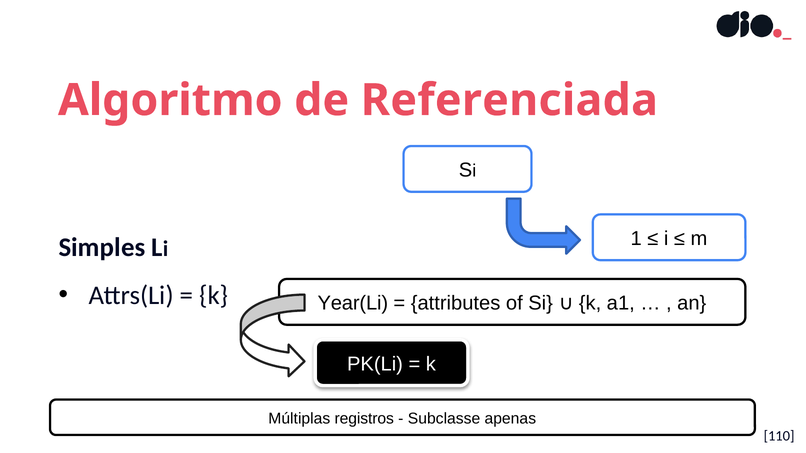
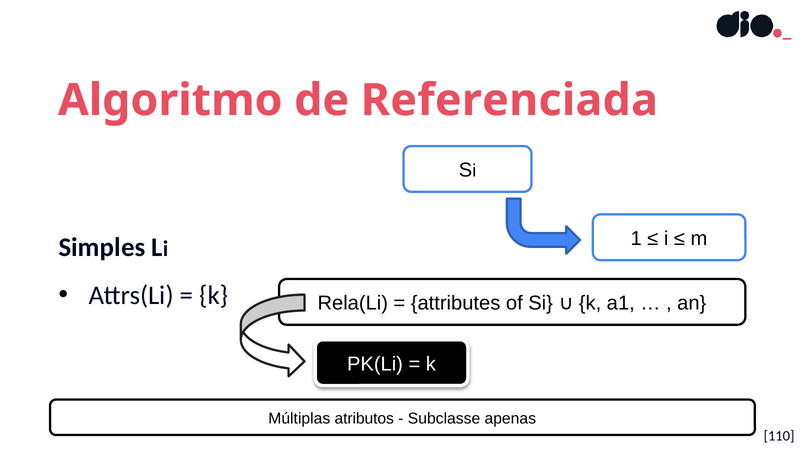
Year(Li: Year(Li -> Rela(Li
registros: registros -> atributos
